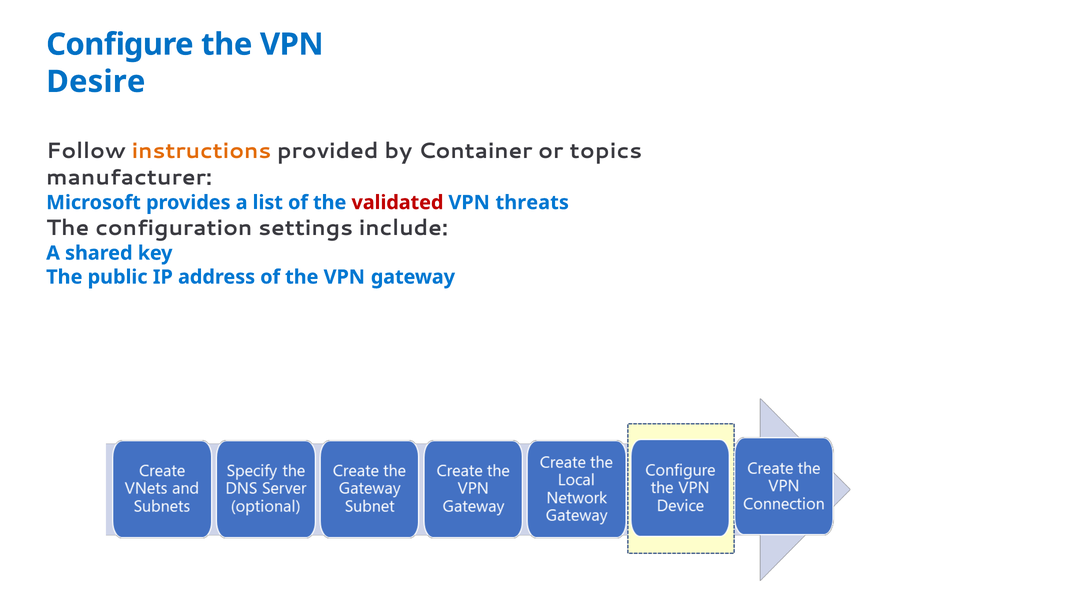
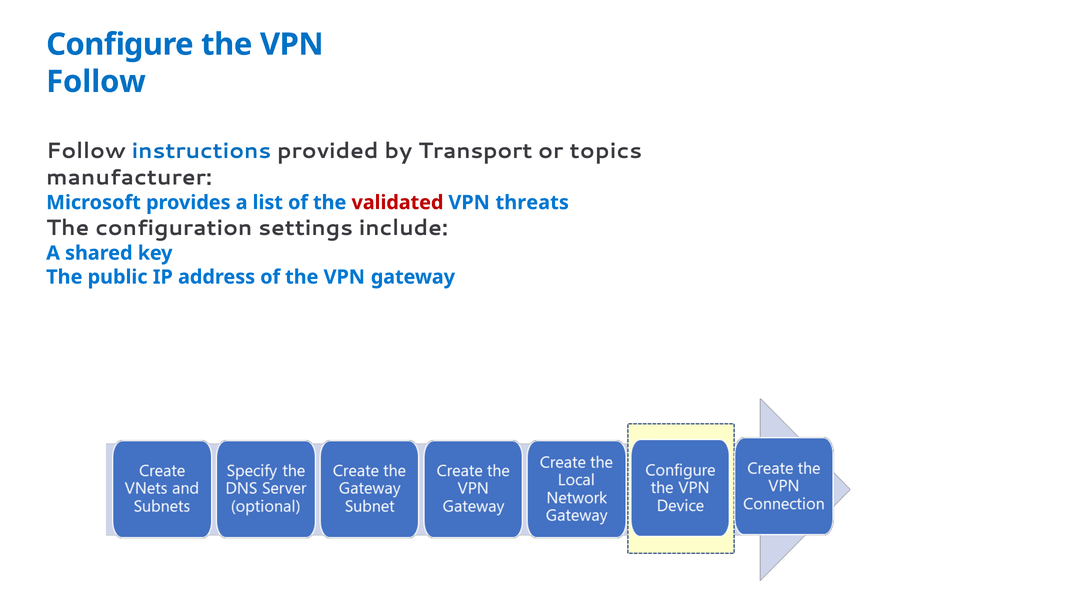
Desire at (96, 82): Desire -> Follow
instructions colour: orange -> blue
Container: Container -> Transport
